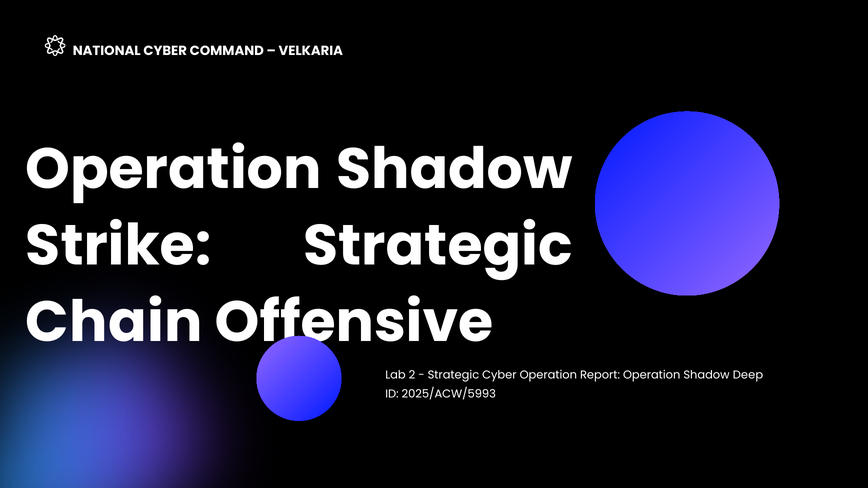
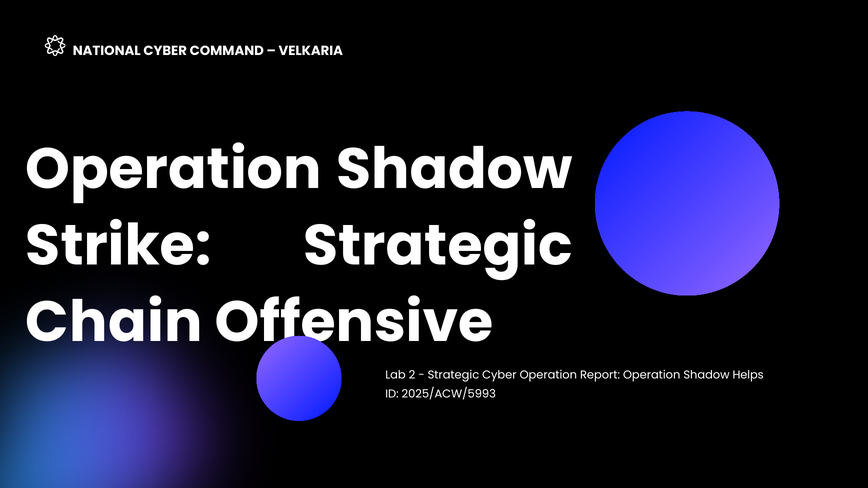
Deep: Deep -> Helps
